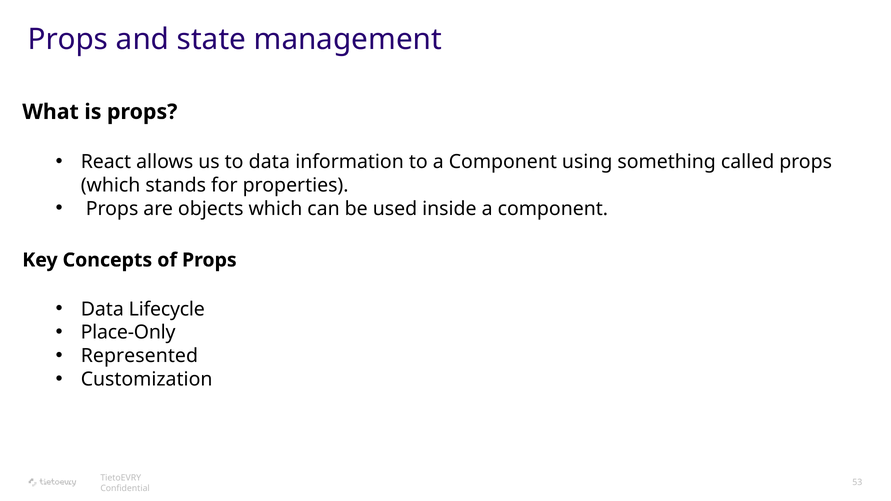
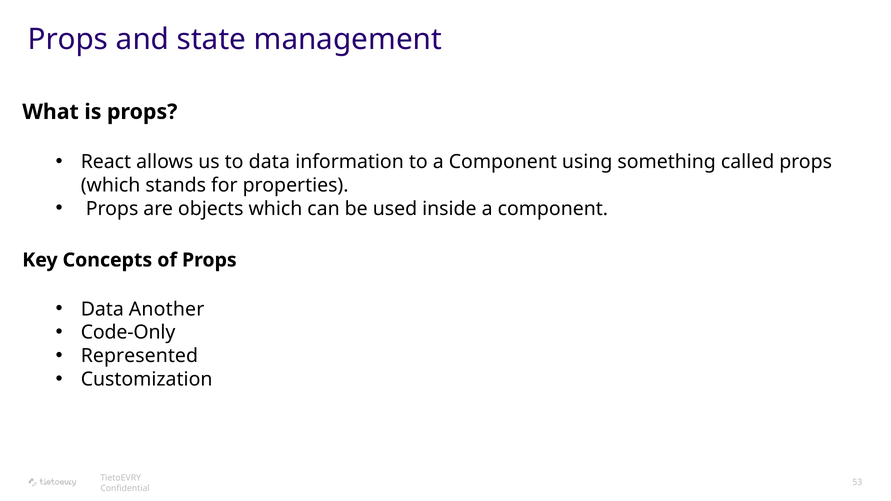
Lifecycle: Lifecycle -> Another
Place-Only: Place-Only -> Code-Only
